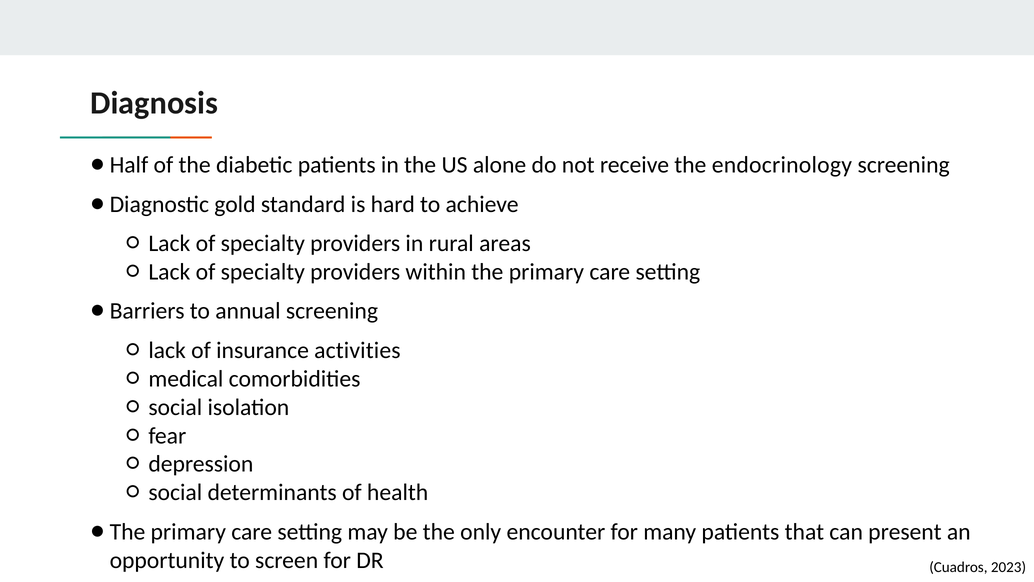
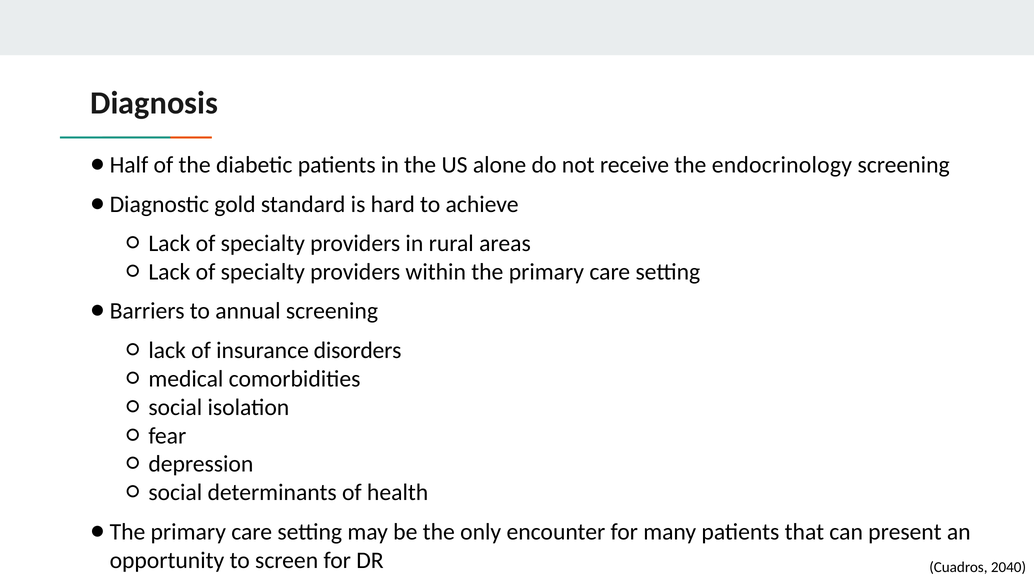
activities: activities -> disorders
2023: 2023 -> 2040
